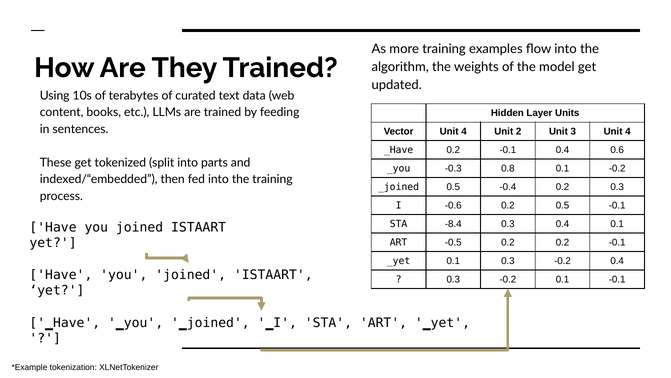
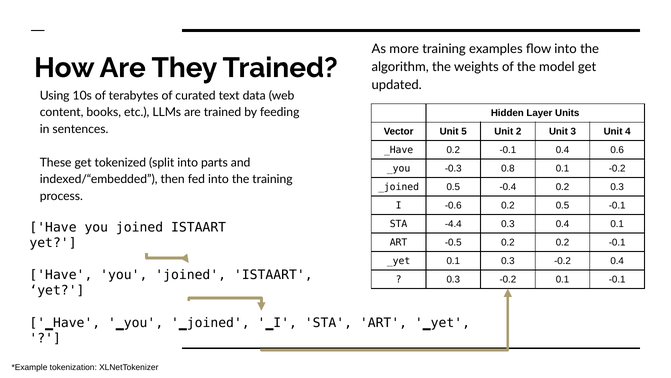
Vector Unit 4: 4 -> 5
-8.4: -8.4 -> -4.4
